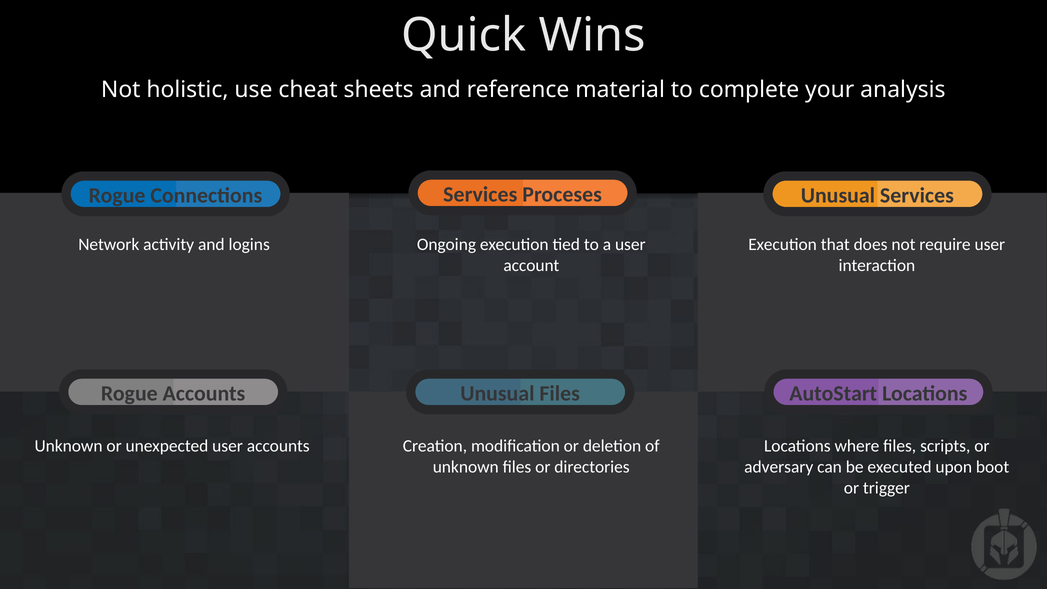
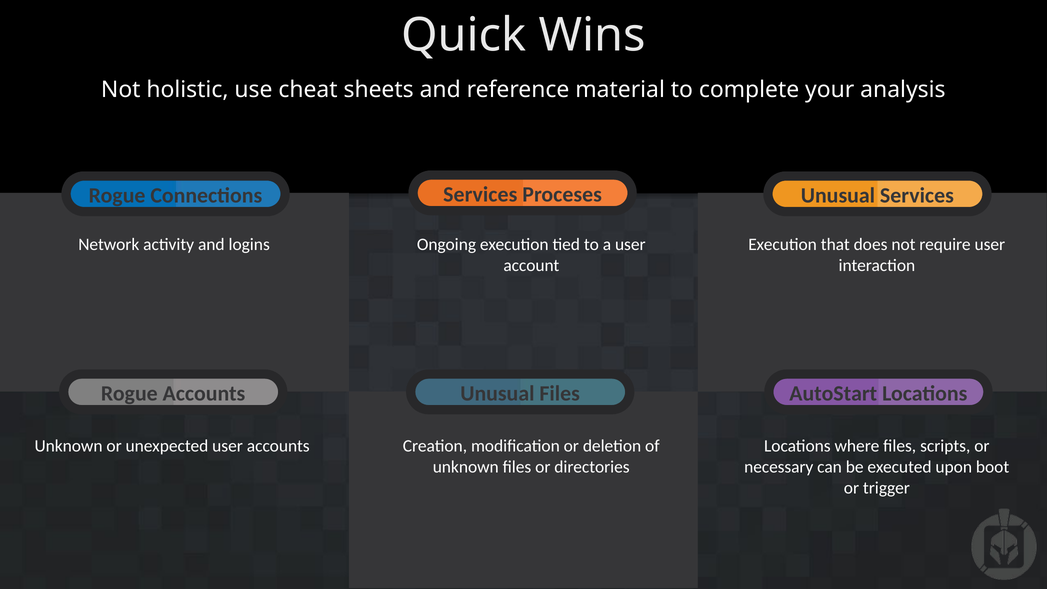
adversary: adversary -> necessary
